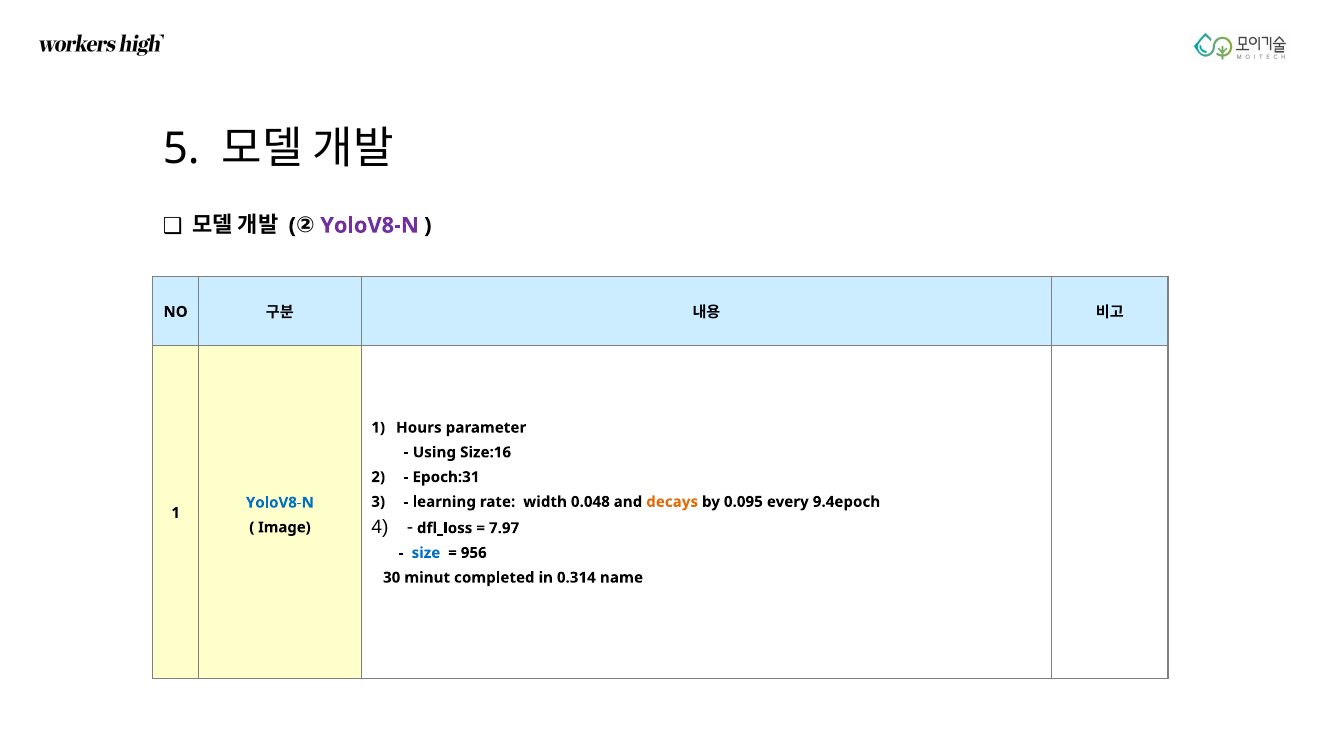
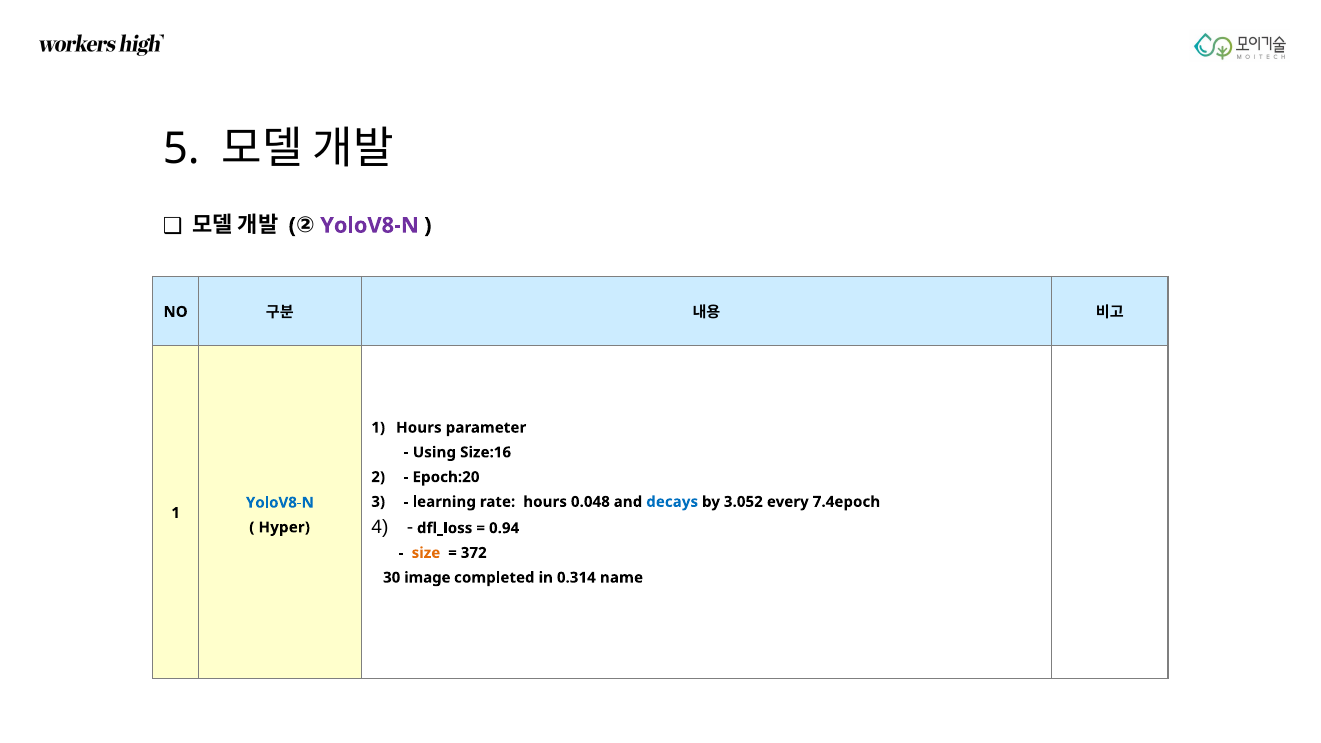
Epoch:31: Epoch:31 -> Epoch:20
rate width: width -> hours
decays colour: orange -> blue
0.095: 0.095 -> 3.052
9.4epoch: 9.4epoch -> 7.4epoch
7.97: 7.97 -> 0.94
Image: Image -> Hyper
size colour: blue -> orange
956: 956 -> 372
minut: minut -> image
